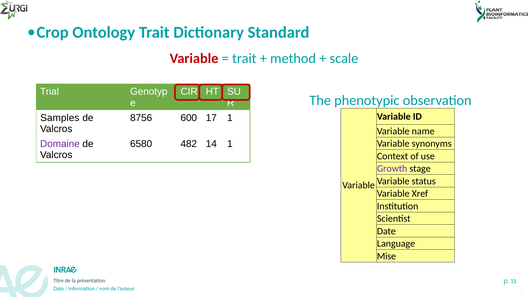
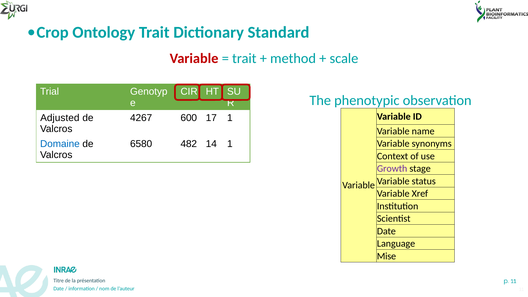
Samples: Samples -> Adjusted
8756: 8756 -> 4267
Domaine colour: purple -> blue
